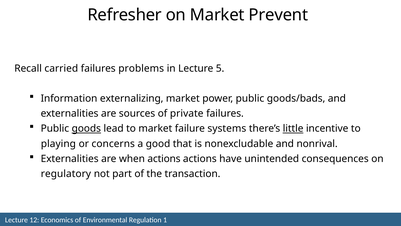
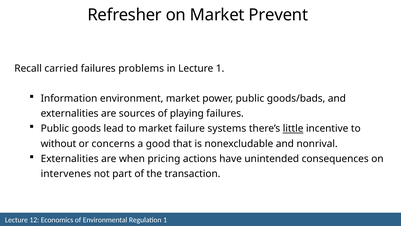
Lecture 5: 5 -> 1
externalizing: externalizing -> environment
private: private -> playing
goods underline: present -> none
playing: playing -> without
when actions: actions -> pricing
regulatory: regulatory -> intervenes
